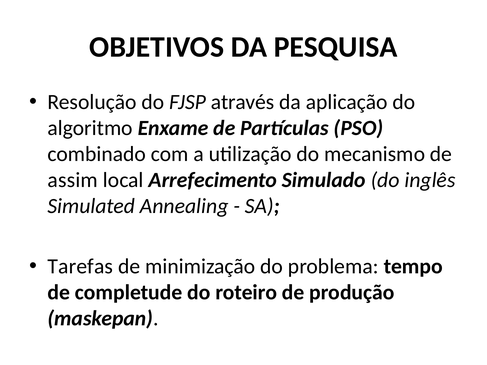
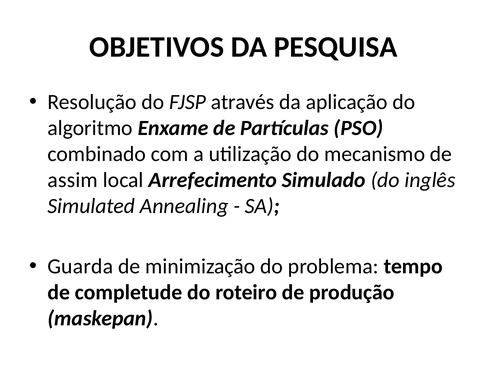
Tarefas: Tarefas -> Guarda
